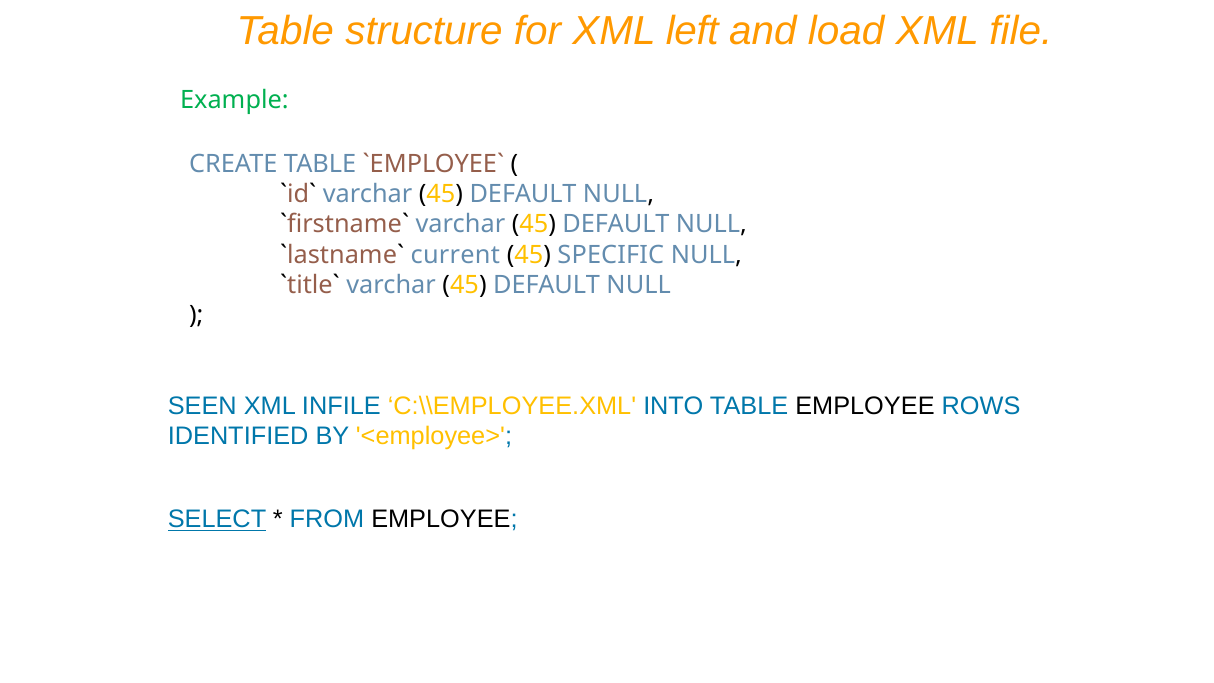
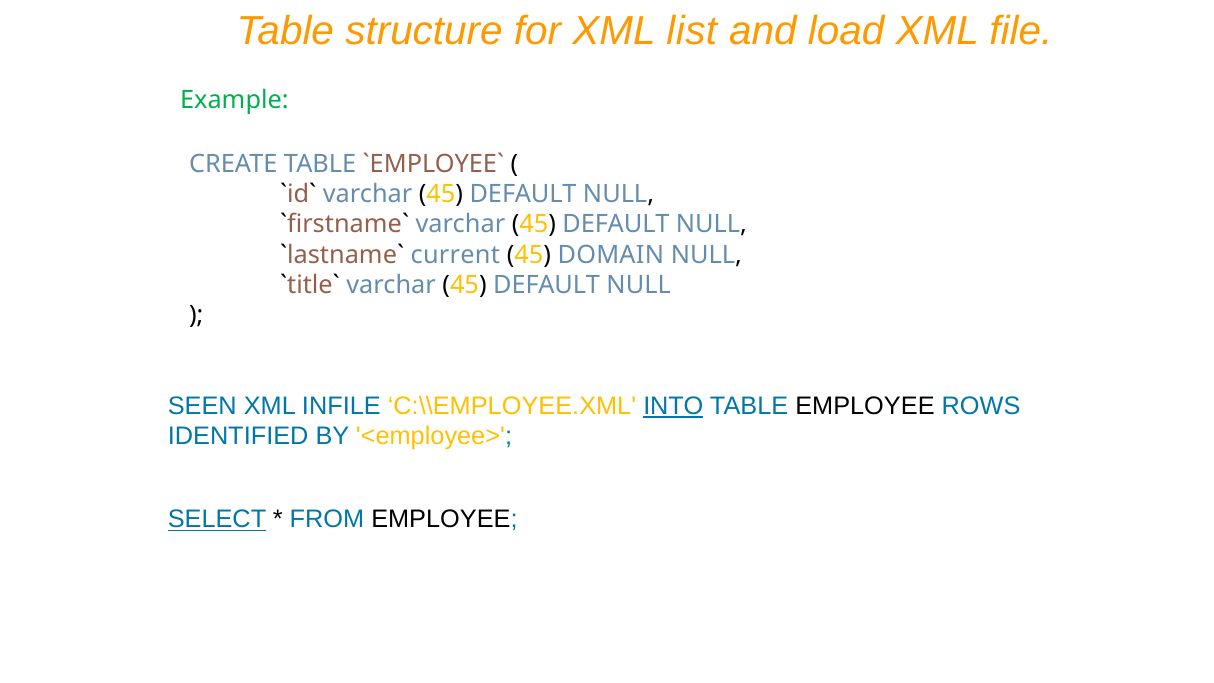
left: left -> list
SPECIFIC: SPECIFIC -> DOMAIN
INTO underline: none -> present
